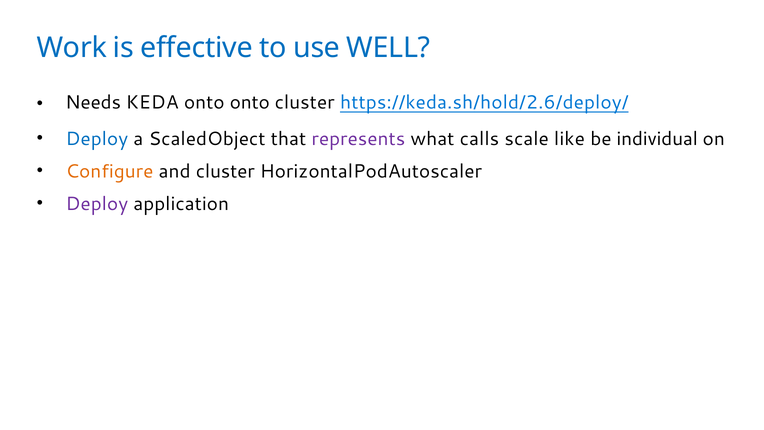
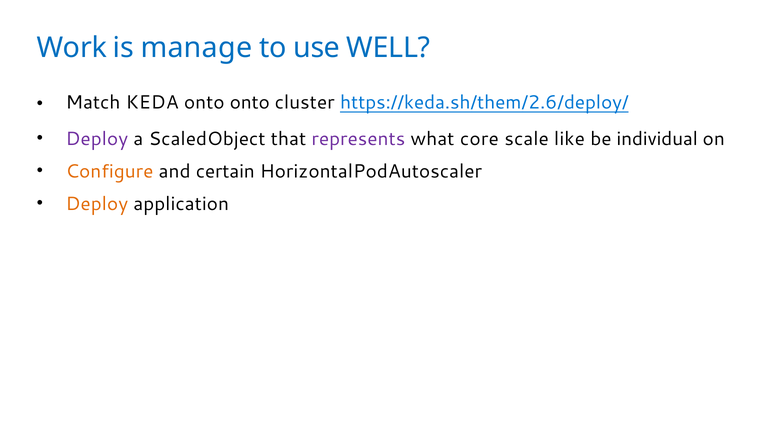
effective: effective -> manage
Needs: Needs -> Match
https://keda.sh/hold/2.6/deploy/: https://keda.sh/hold/2.6/deploy/ -> https://keda.sh/them/2.6/deploy/
Deploy at (97, 139) colour: blue -> purple
calls: calls -> core
and cluster: cluster -> certain
Deploy at (97, 204) colour: purple -> orange
